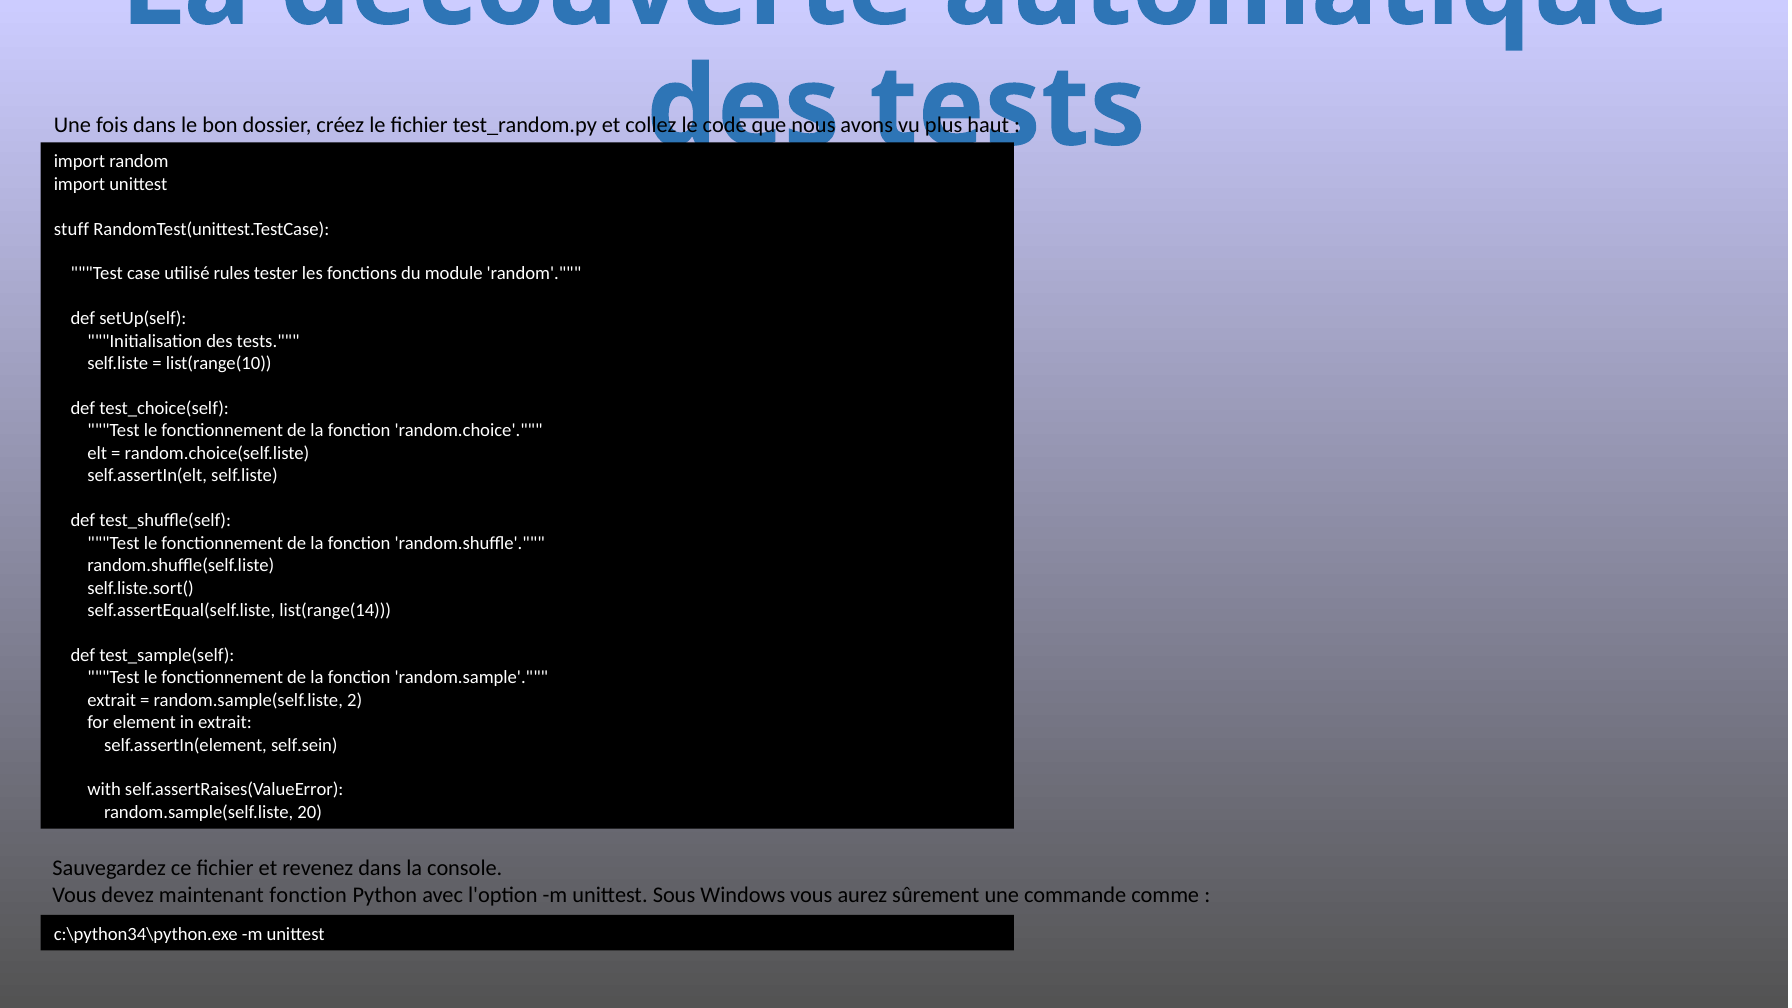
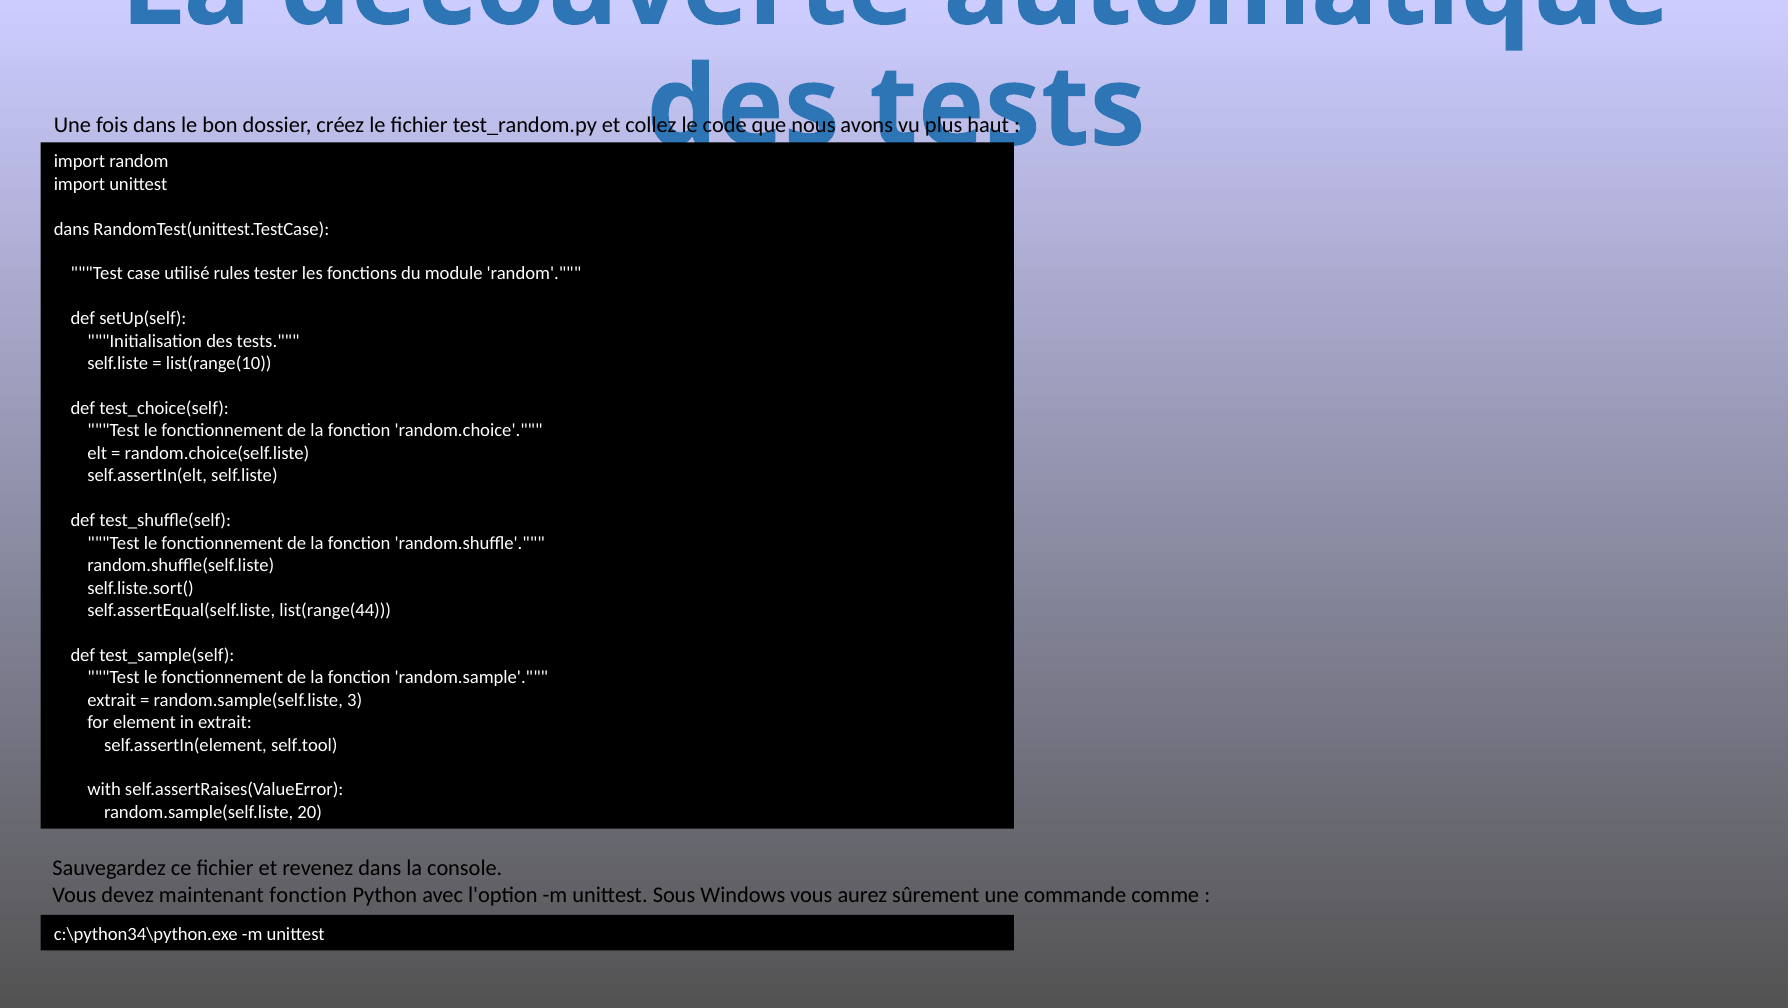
stuff at (71, 229): stuff -> dans
list(range(14: list(range(14 -> list(range(44
2: 2 -> 3
self.sein: self.sein -> self.tool
